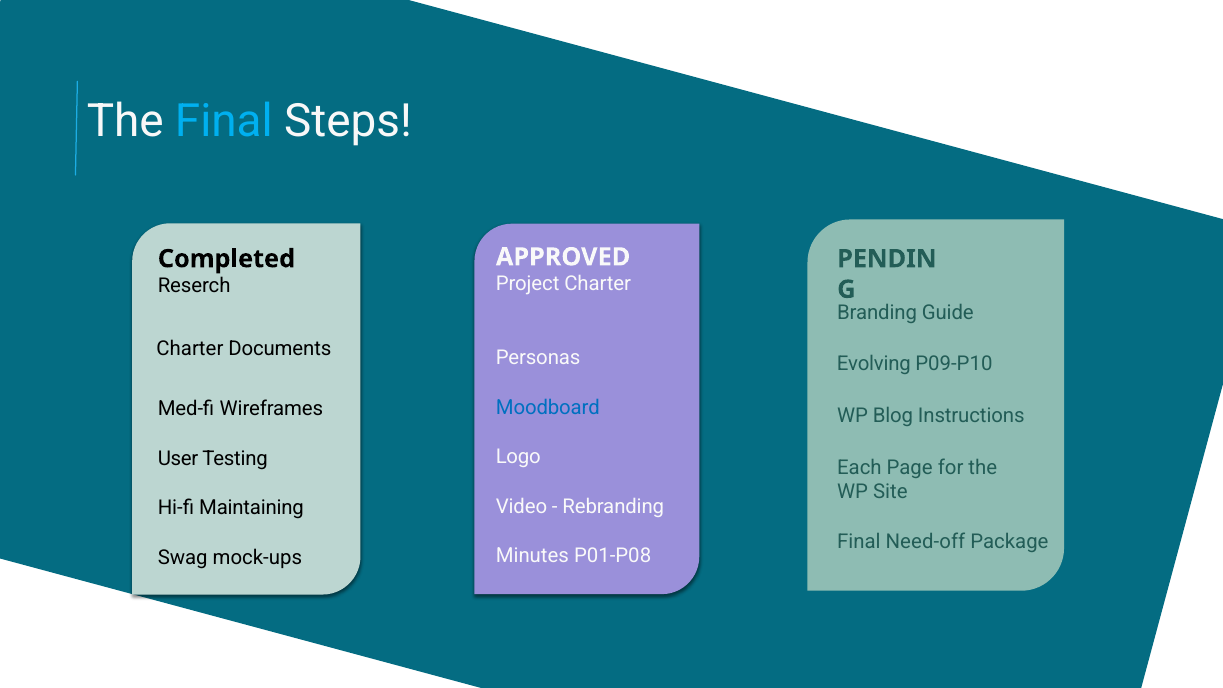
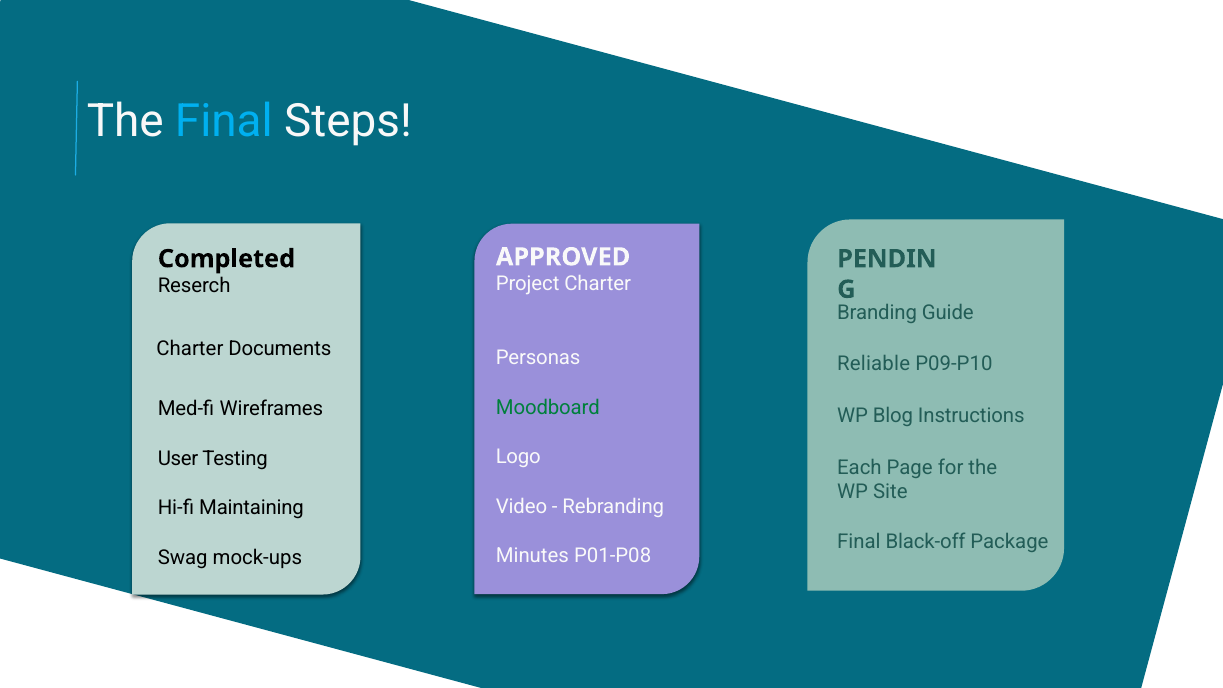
Evolving: Evolving -> Reliable
Moodboard colour: blue -> green
Need-off: Need-off -> Black-off
